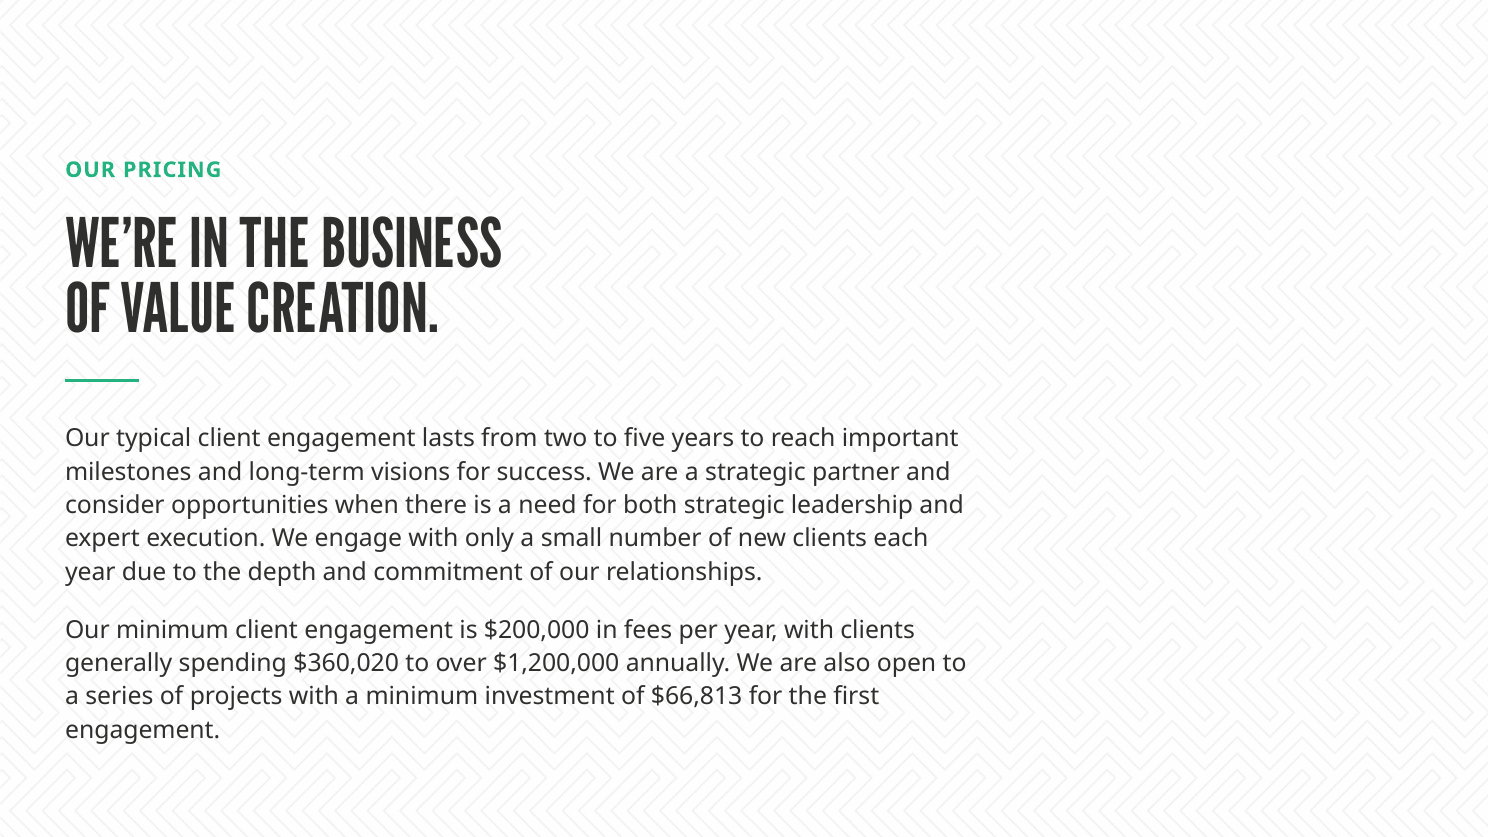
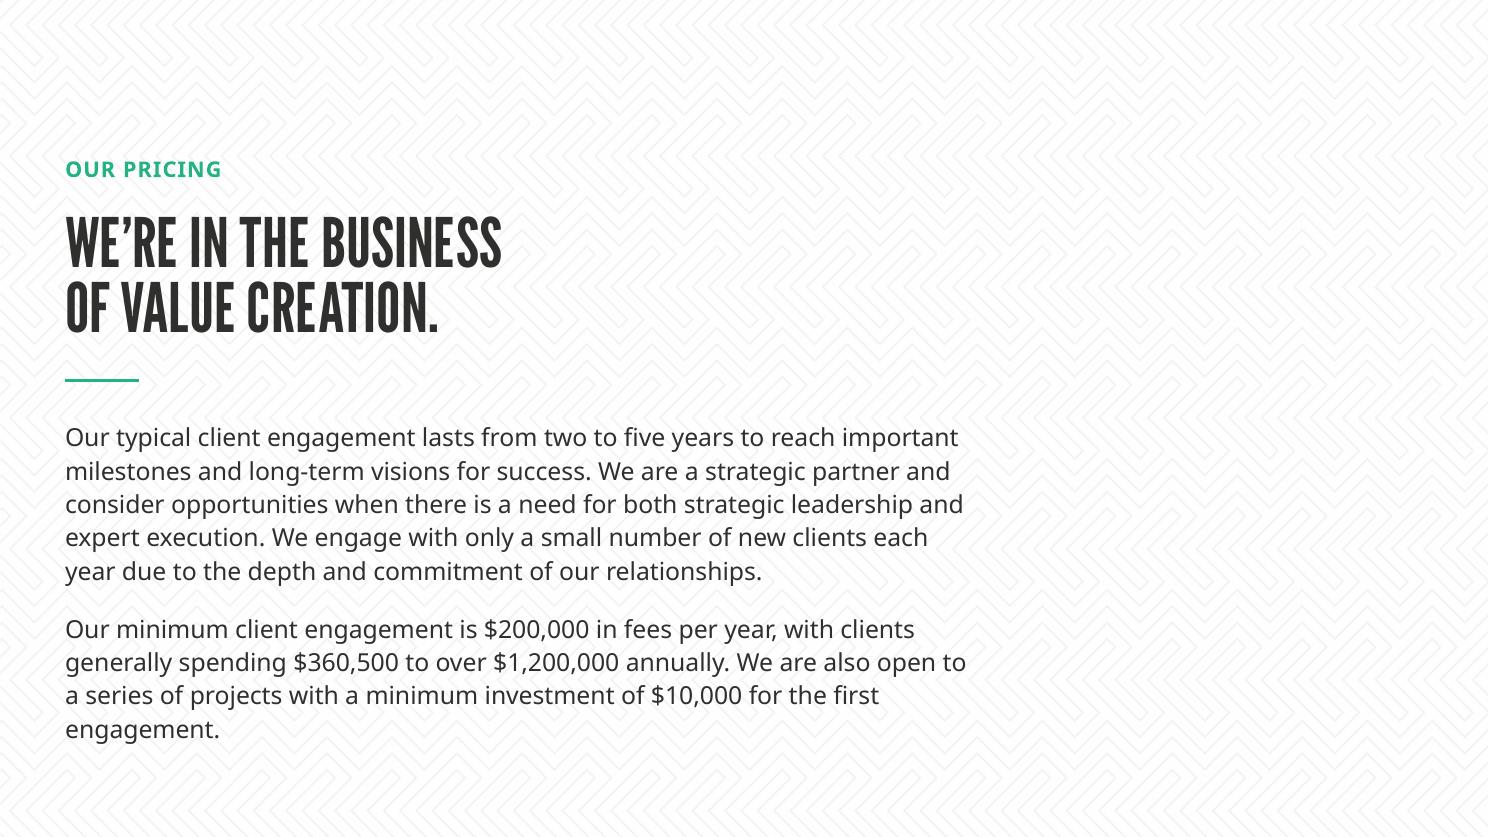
$360,020: $360,020 -> $360,500
$66,813: $66,813 -> $10,000
